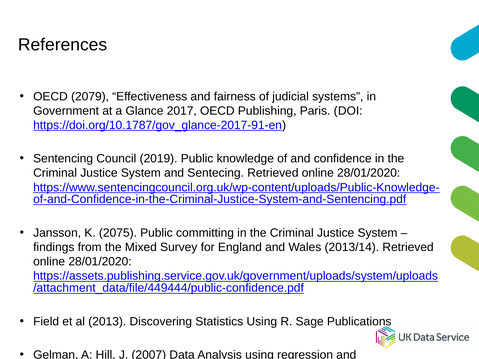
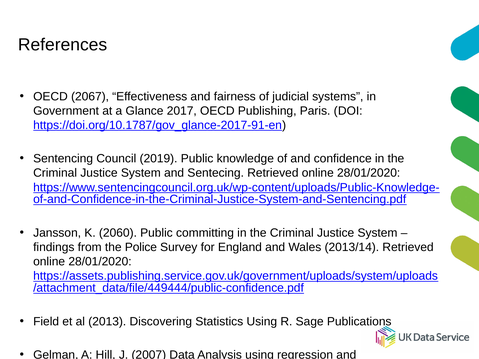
2079: 2079 -> 2067
2075: 2075 -> 2060
Mixed: Mixed -> Police
